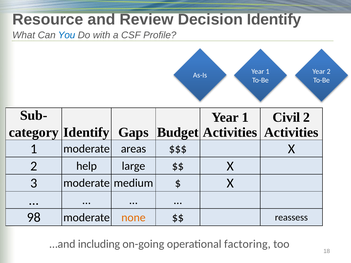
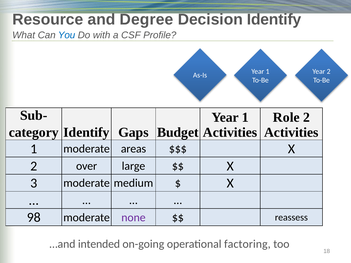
Review: Review -> Degree
Civil: Civil -> Role
help: help -> over
none colour: orange -> purple
including: including -> intended
